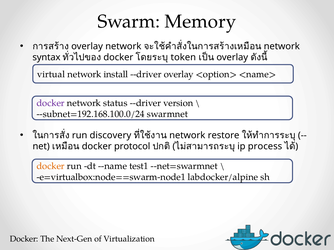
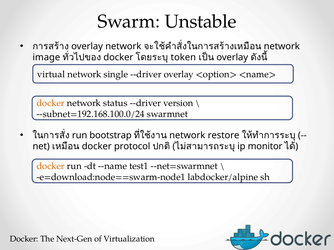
Memory: Memory -> Unstable
syntax: syntax -> image
install: install -> single
docker at (51, 103) colour: purple -> orange
discovery: discovery -> bootstrap
process: process -> monitor
e=virtualbox:node==swarm-node1: e=virtualbox:node==swarm-node1 -> e=download:node==swarm-node1
